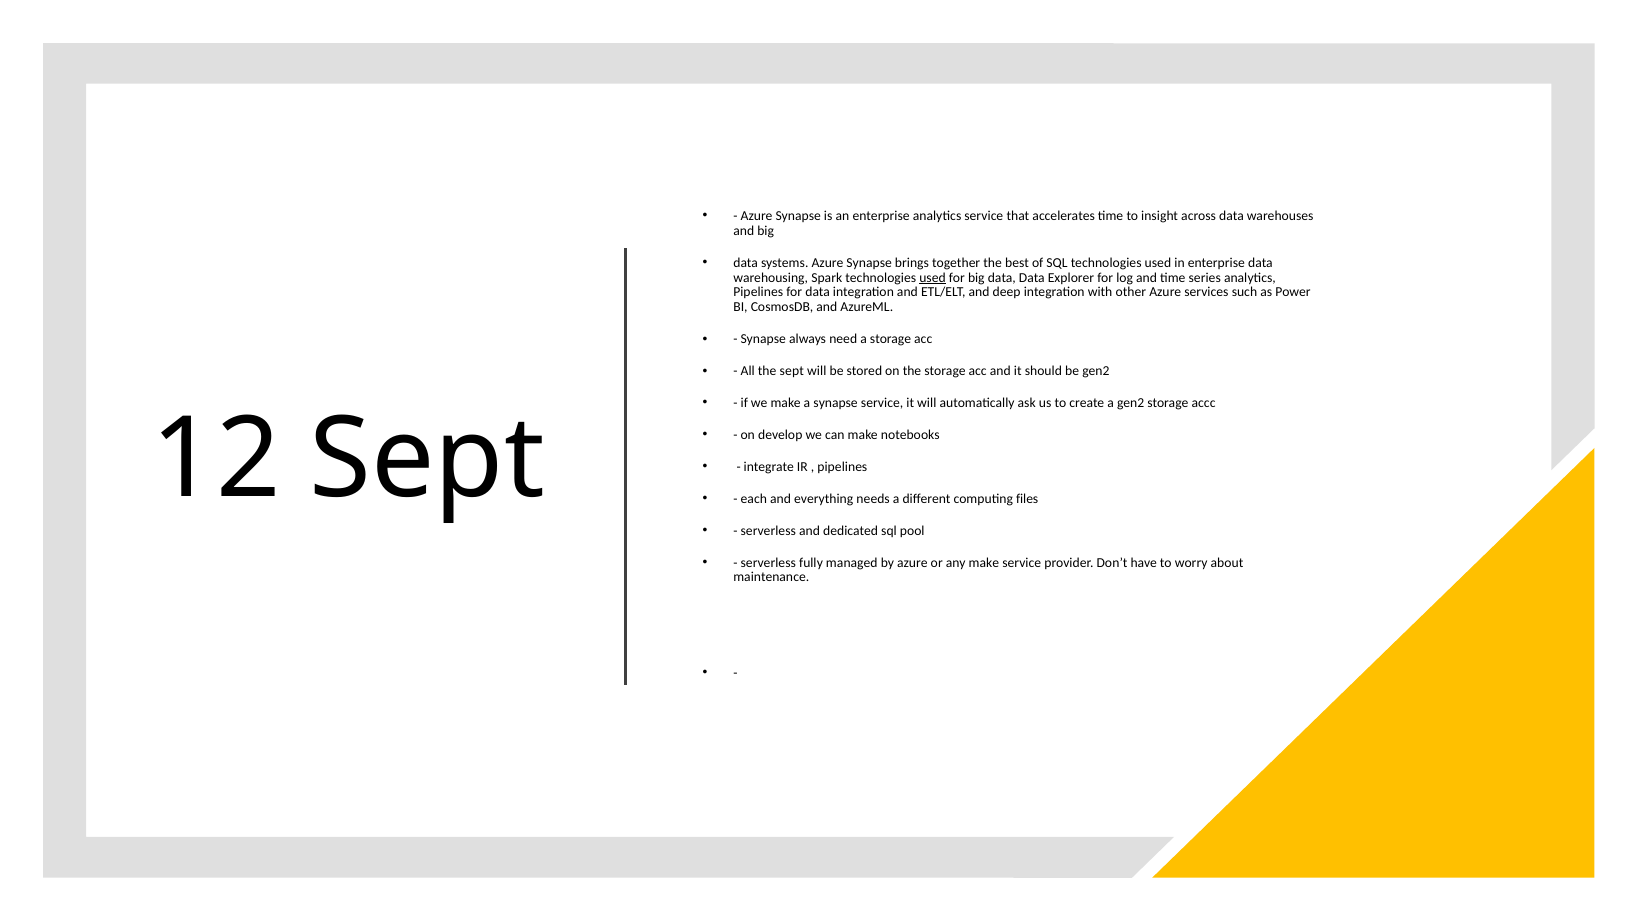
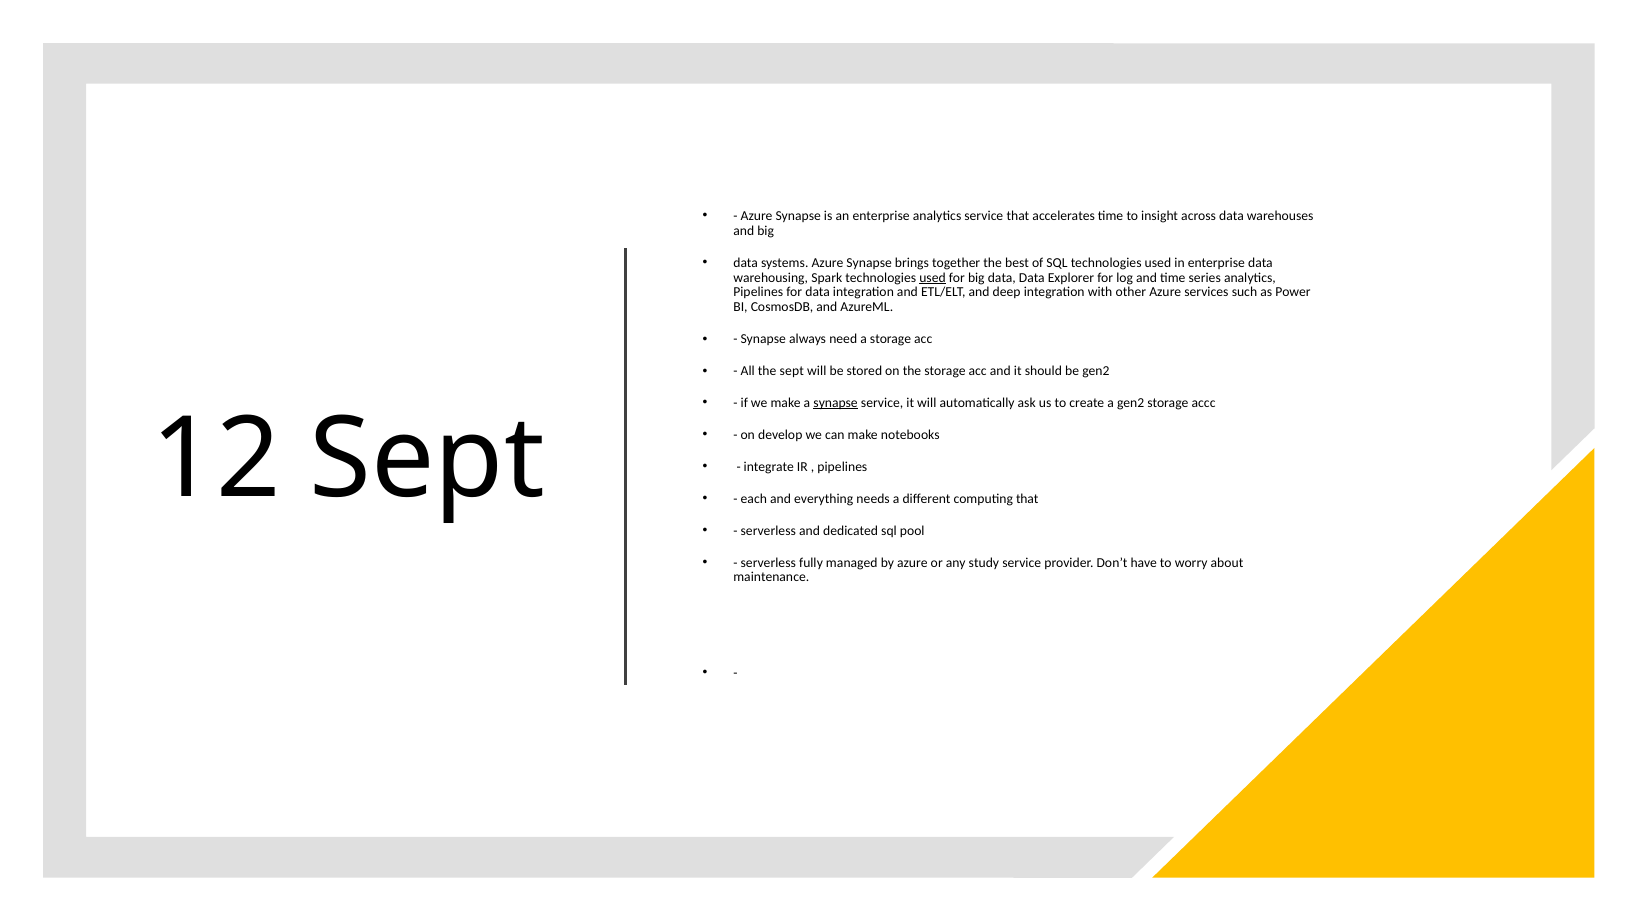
synapse at (836, 403) underline: none -> present
computing files: files -> that
any make: make -> study
